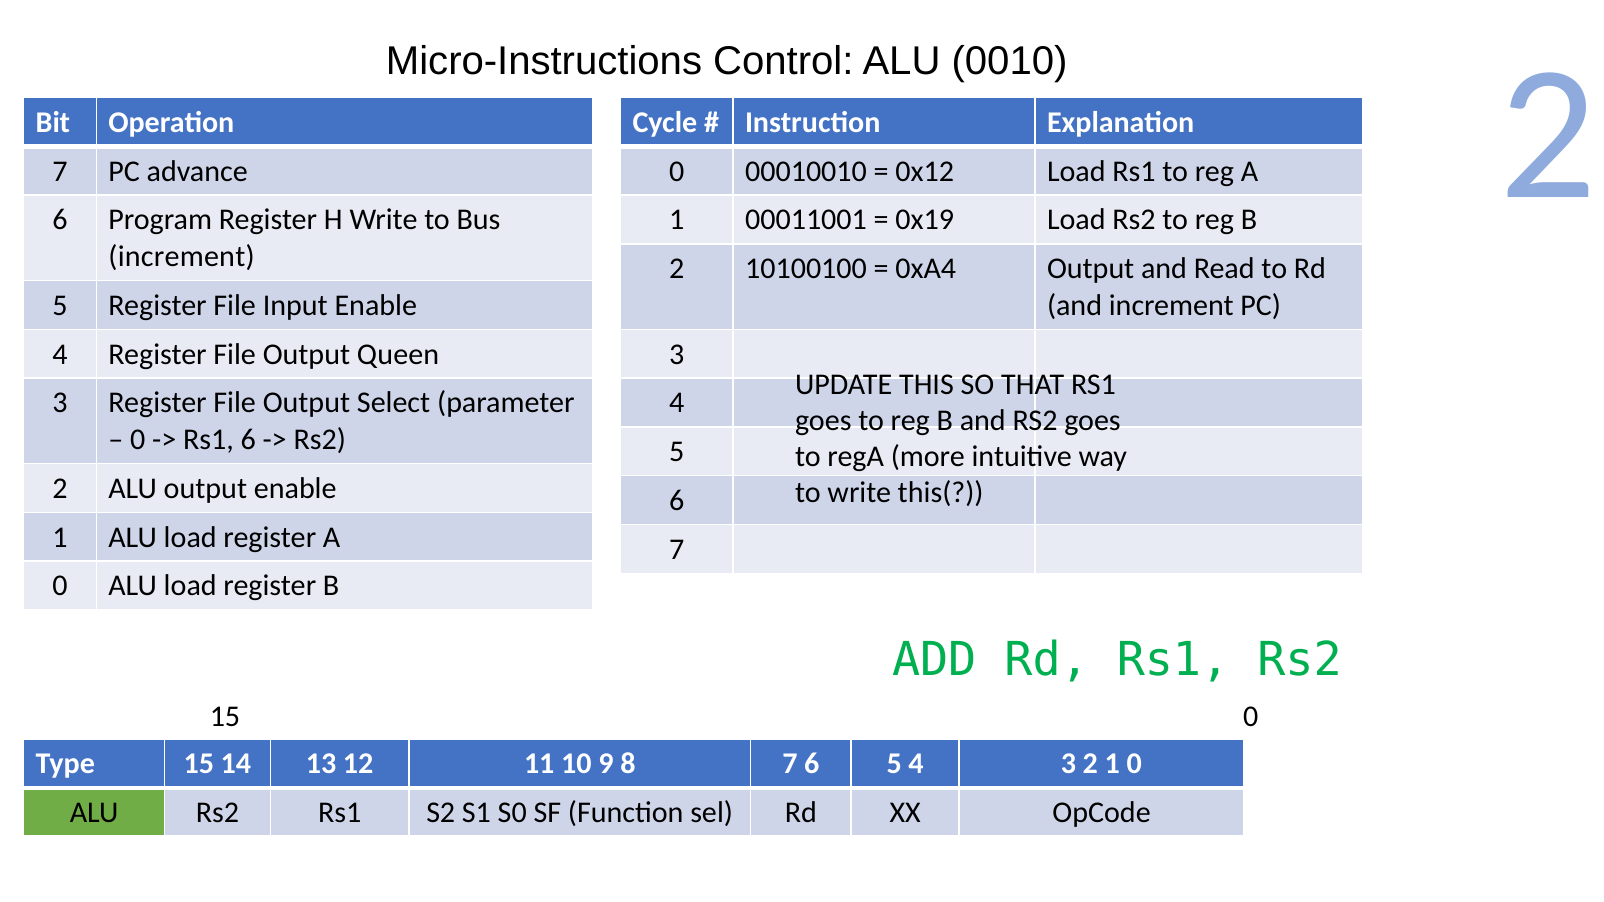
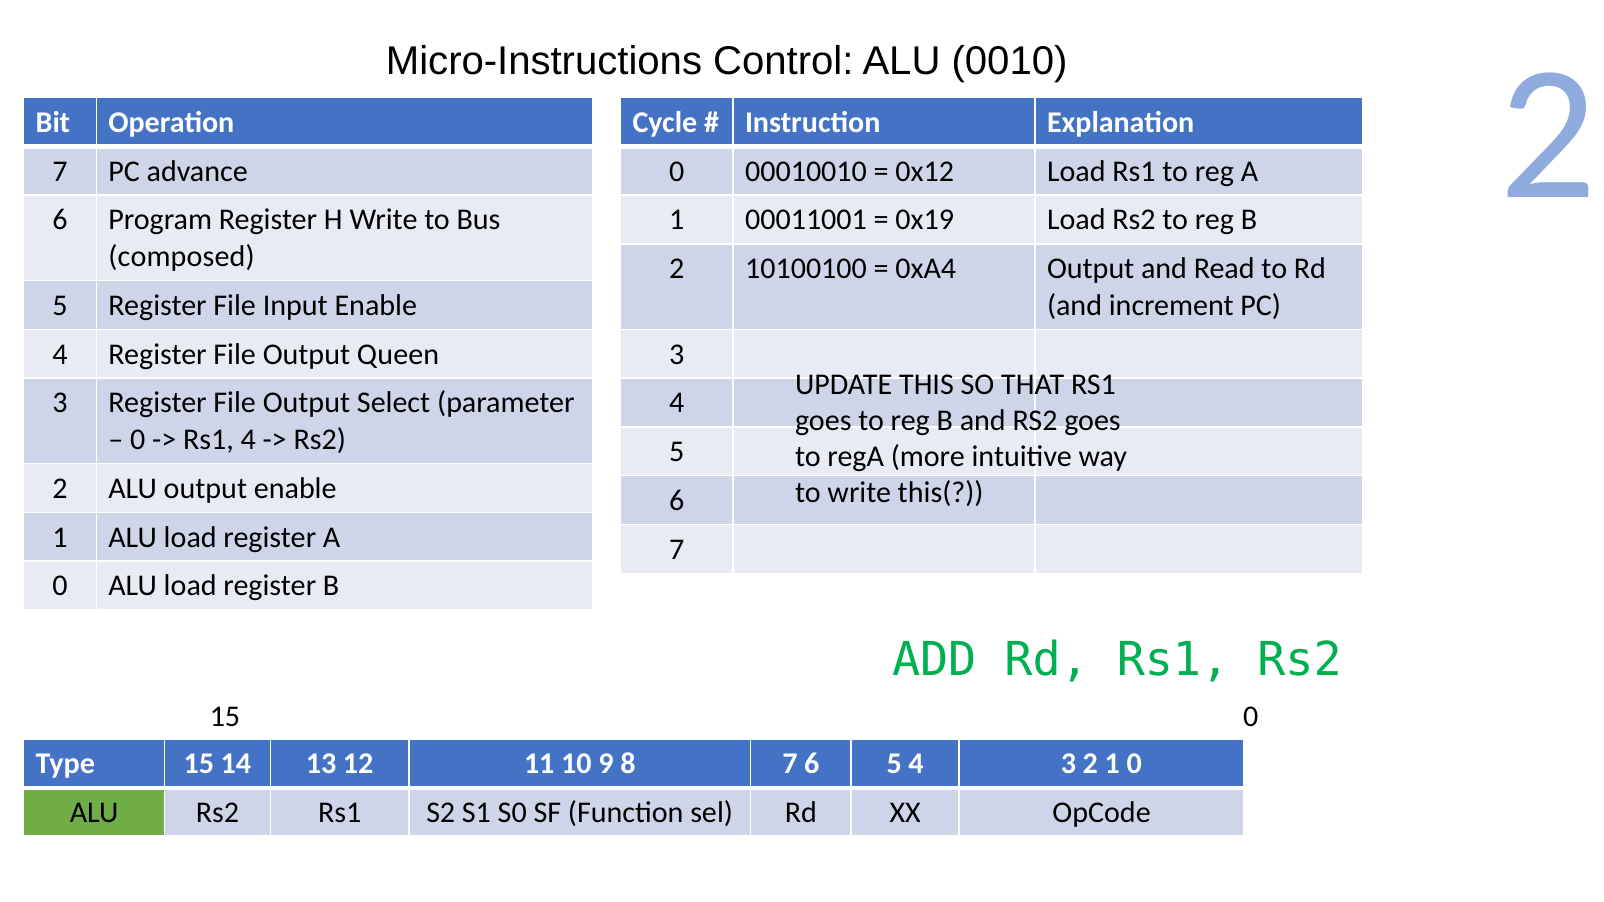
increment at (182, 257): increment -> composed
Rs1 6: 6 -> 4
